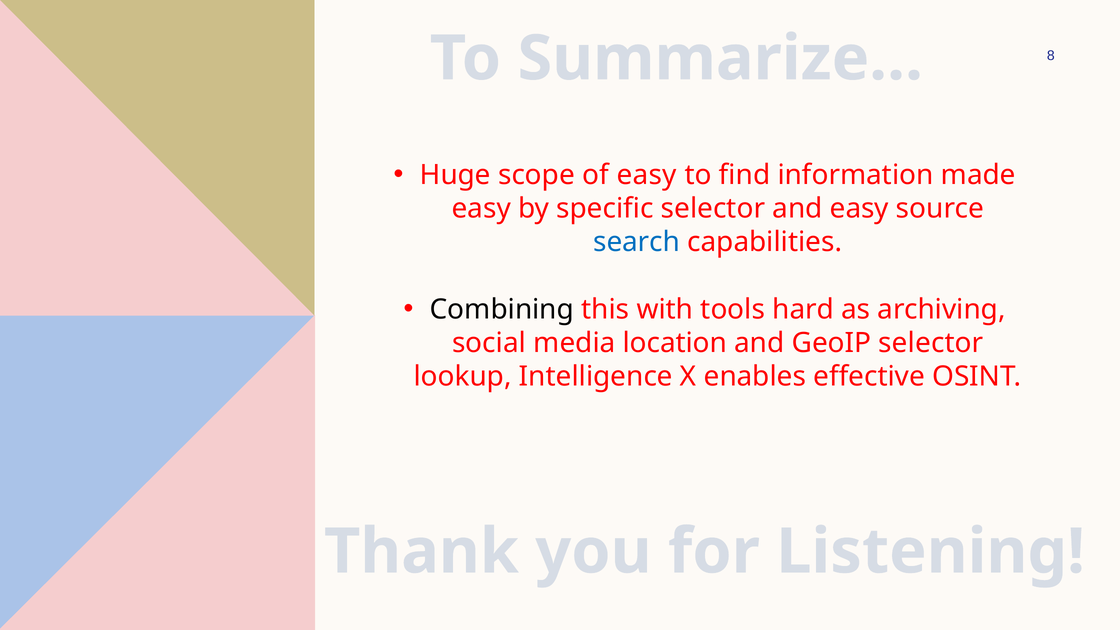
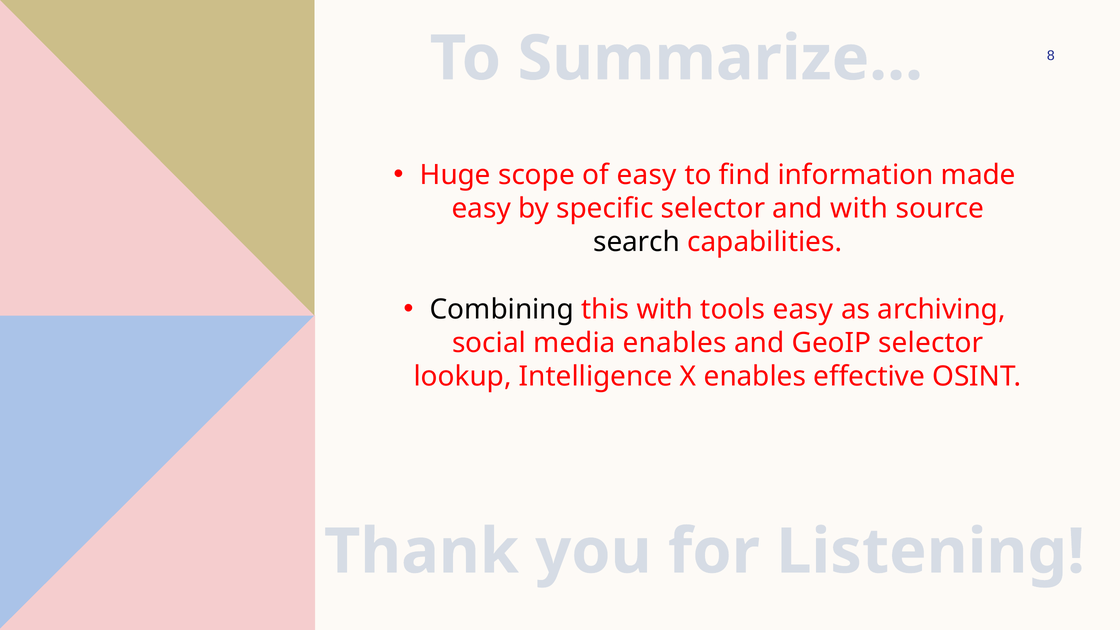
and easy: easy -> with
search colour: blue -> black
tools hard: hard -> easy
media location: location -> enables
